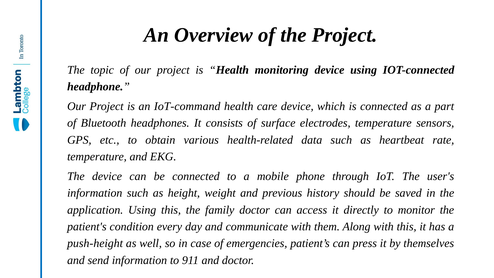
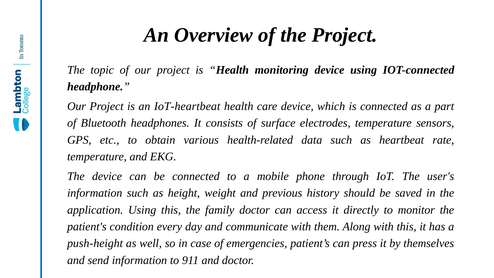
IoT-command: IoT-command -> IoT-heartbeat
